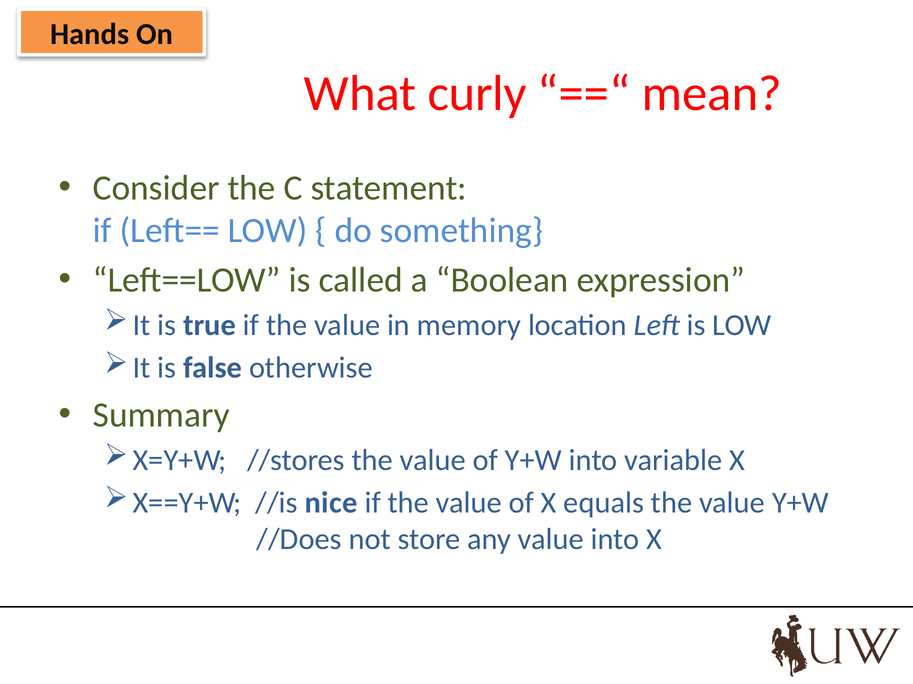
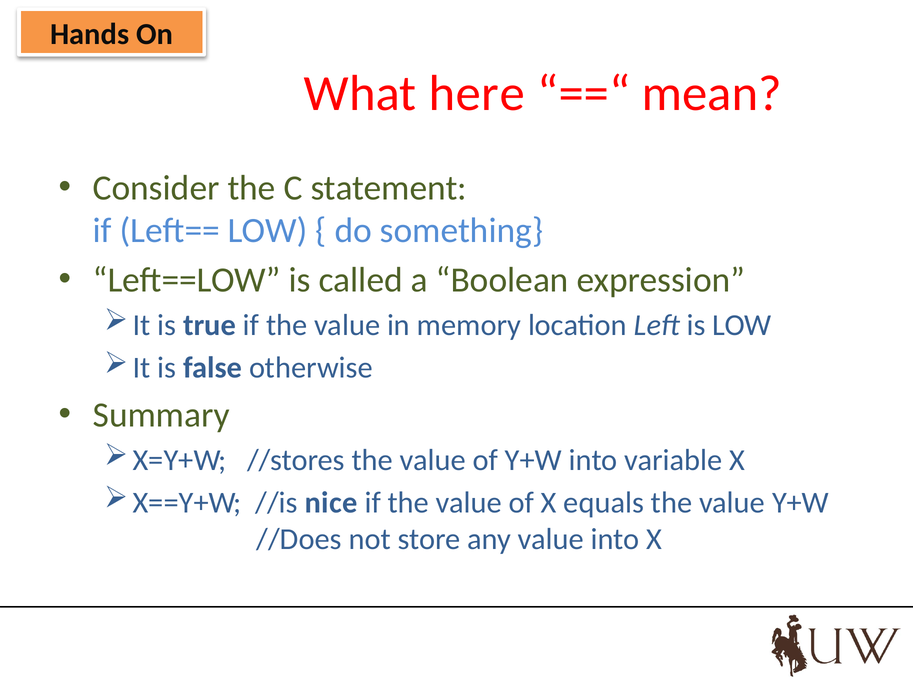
curly: curly -> here
